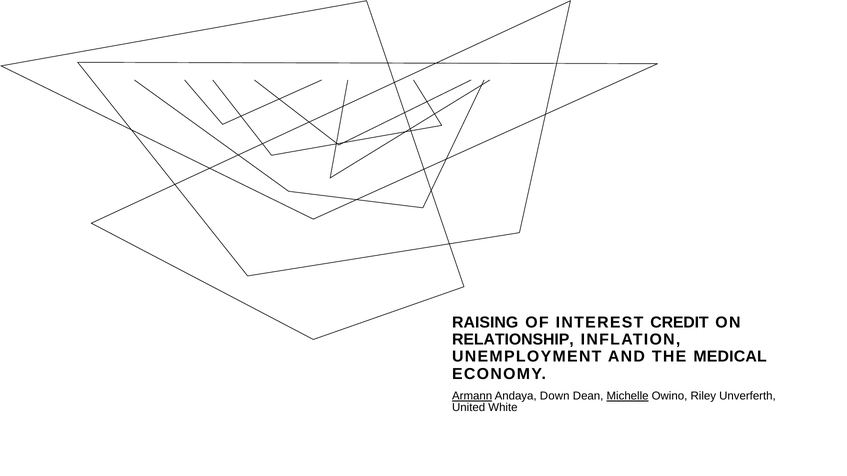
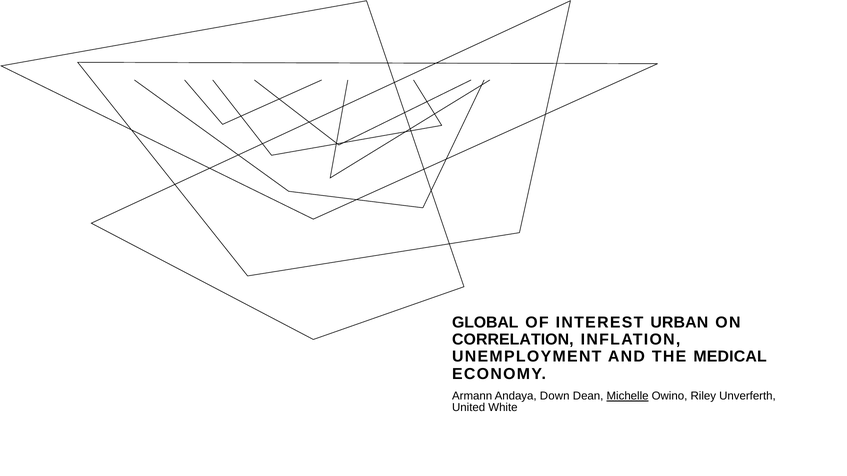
RAISING: RAISING -> GLOBAL
CREDIT: CREDIT -> URBAN
RELATIONSHIP: RELATIONSHIP -> CORRELATION
Armann underline: present -> none
